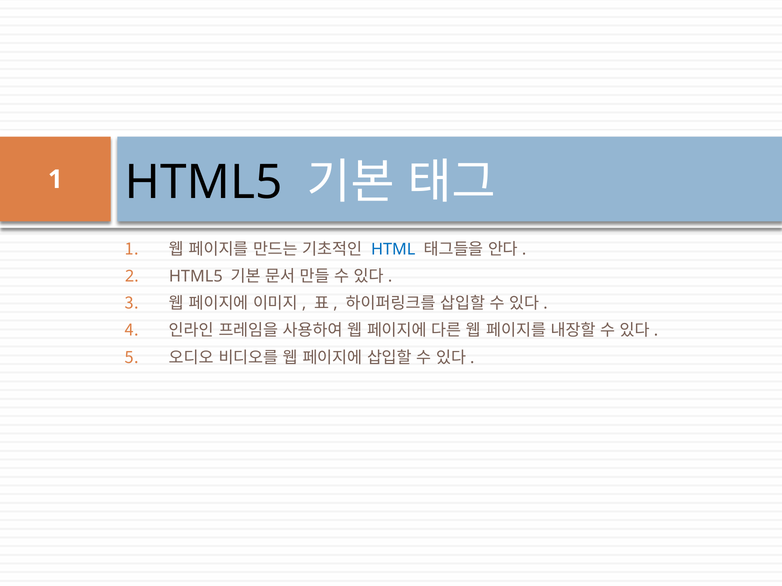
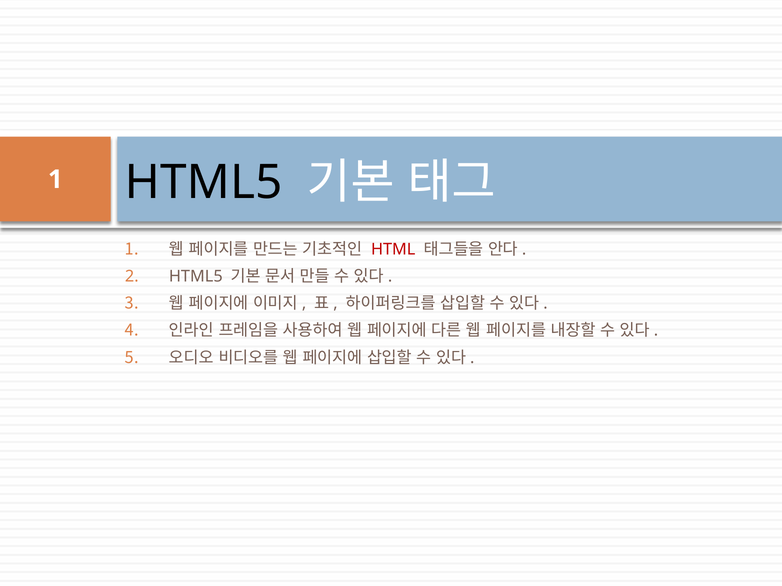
HTML colour: blue -> red
